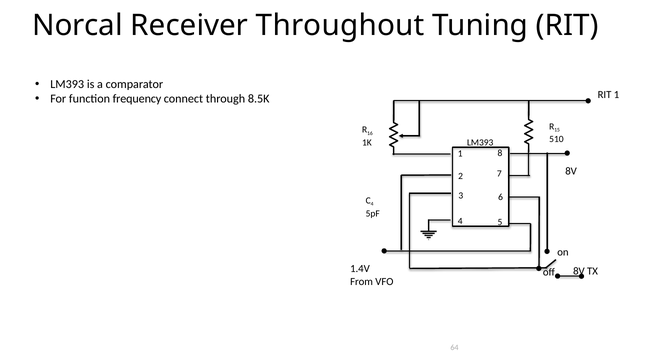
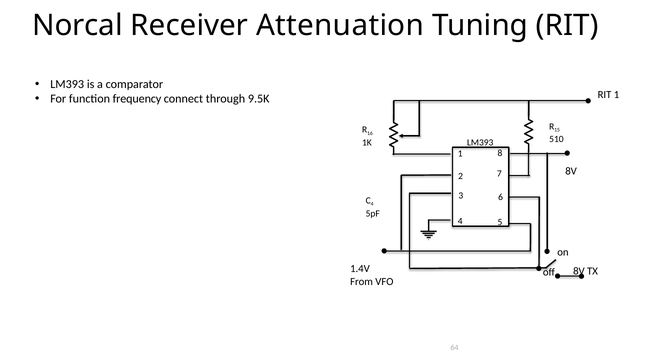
Throughout: Throughout -> Attenuation
8.5K: 8.5K -> 9.5K
